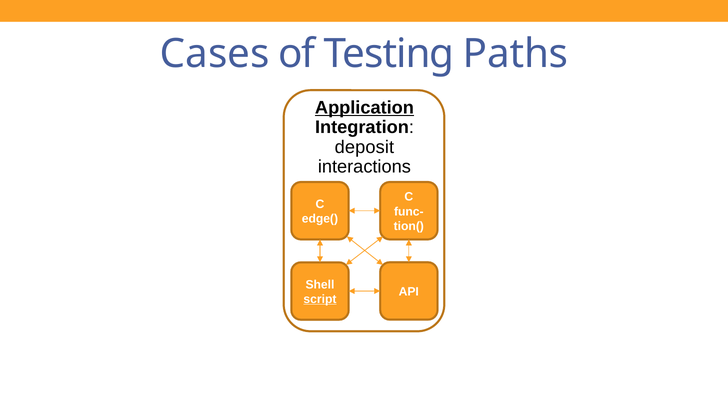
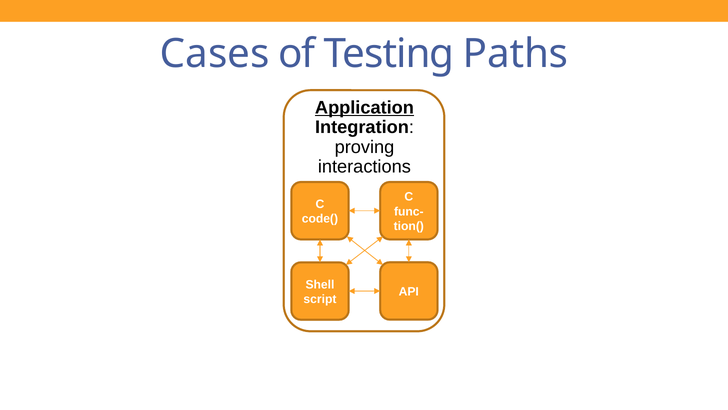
deposit: deposit -> proving
edge(: edge( -> code(
script underline: present -> none
